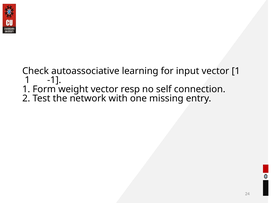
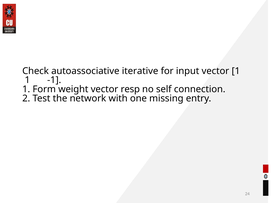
learning: learning -> iterative
